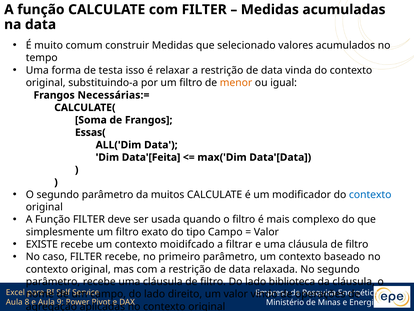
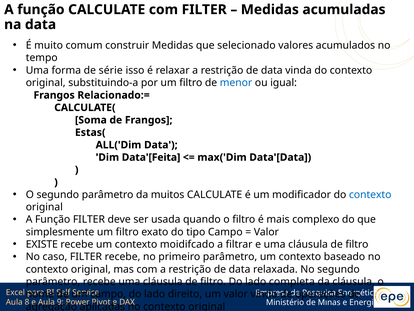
testa: testa -> série
menor colour: orange -> blue
Necessárias:=: Necessárias:= -> Relacionado:=
Essas(: Essas( -> Estas(
biblioteca: biblioteca -> completa
